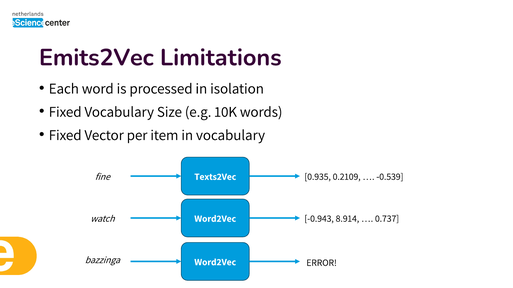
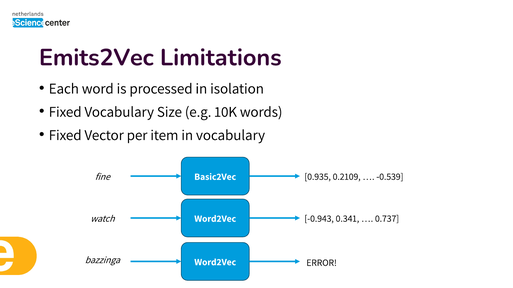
Texts2Vec: Texts2Vec -> Basic2Vec
8.914: 8.914 -> 0.341
